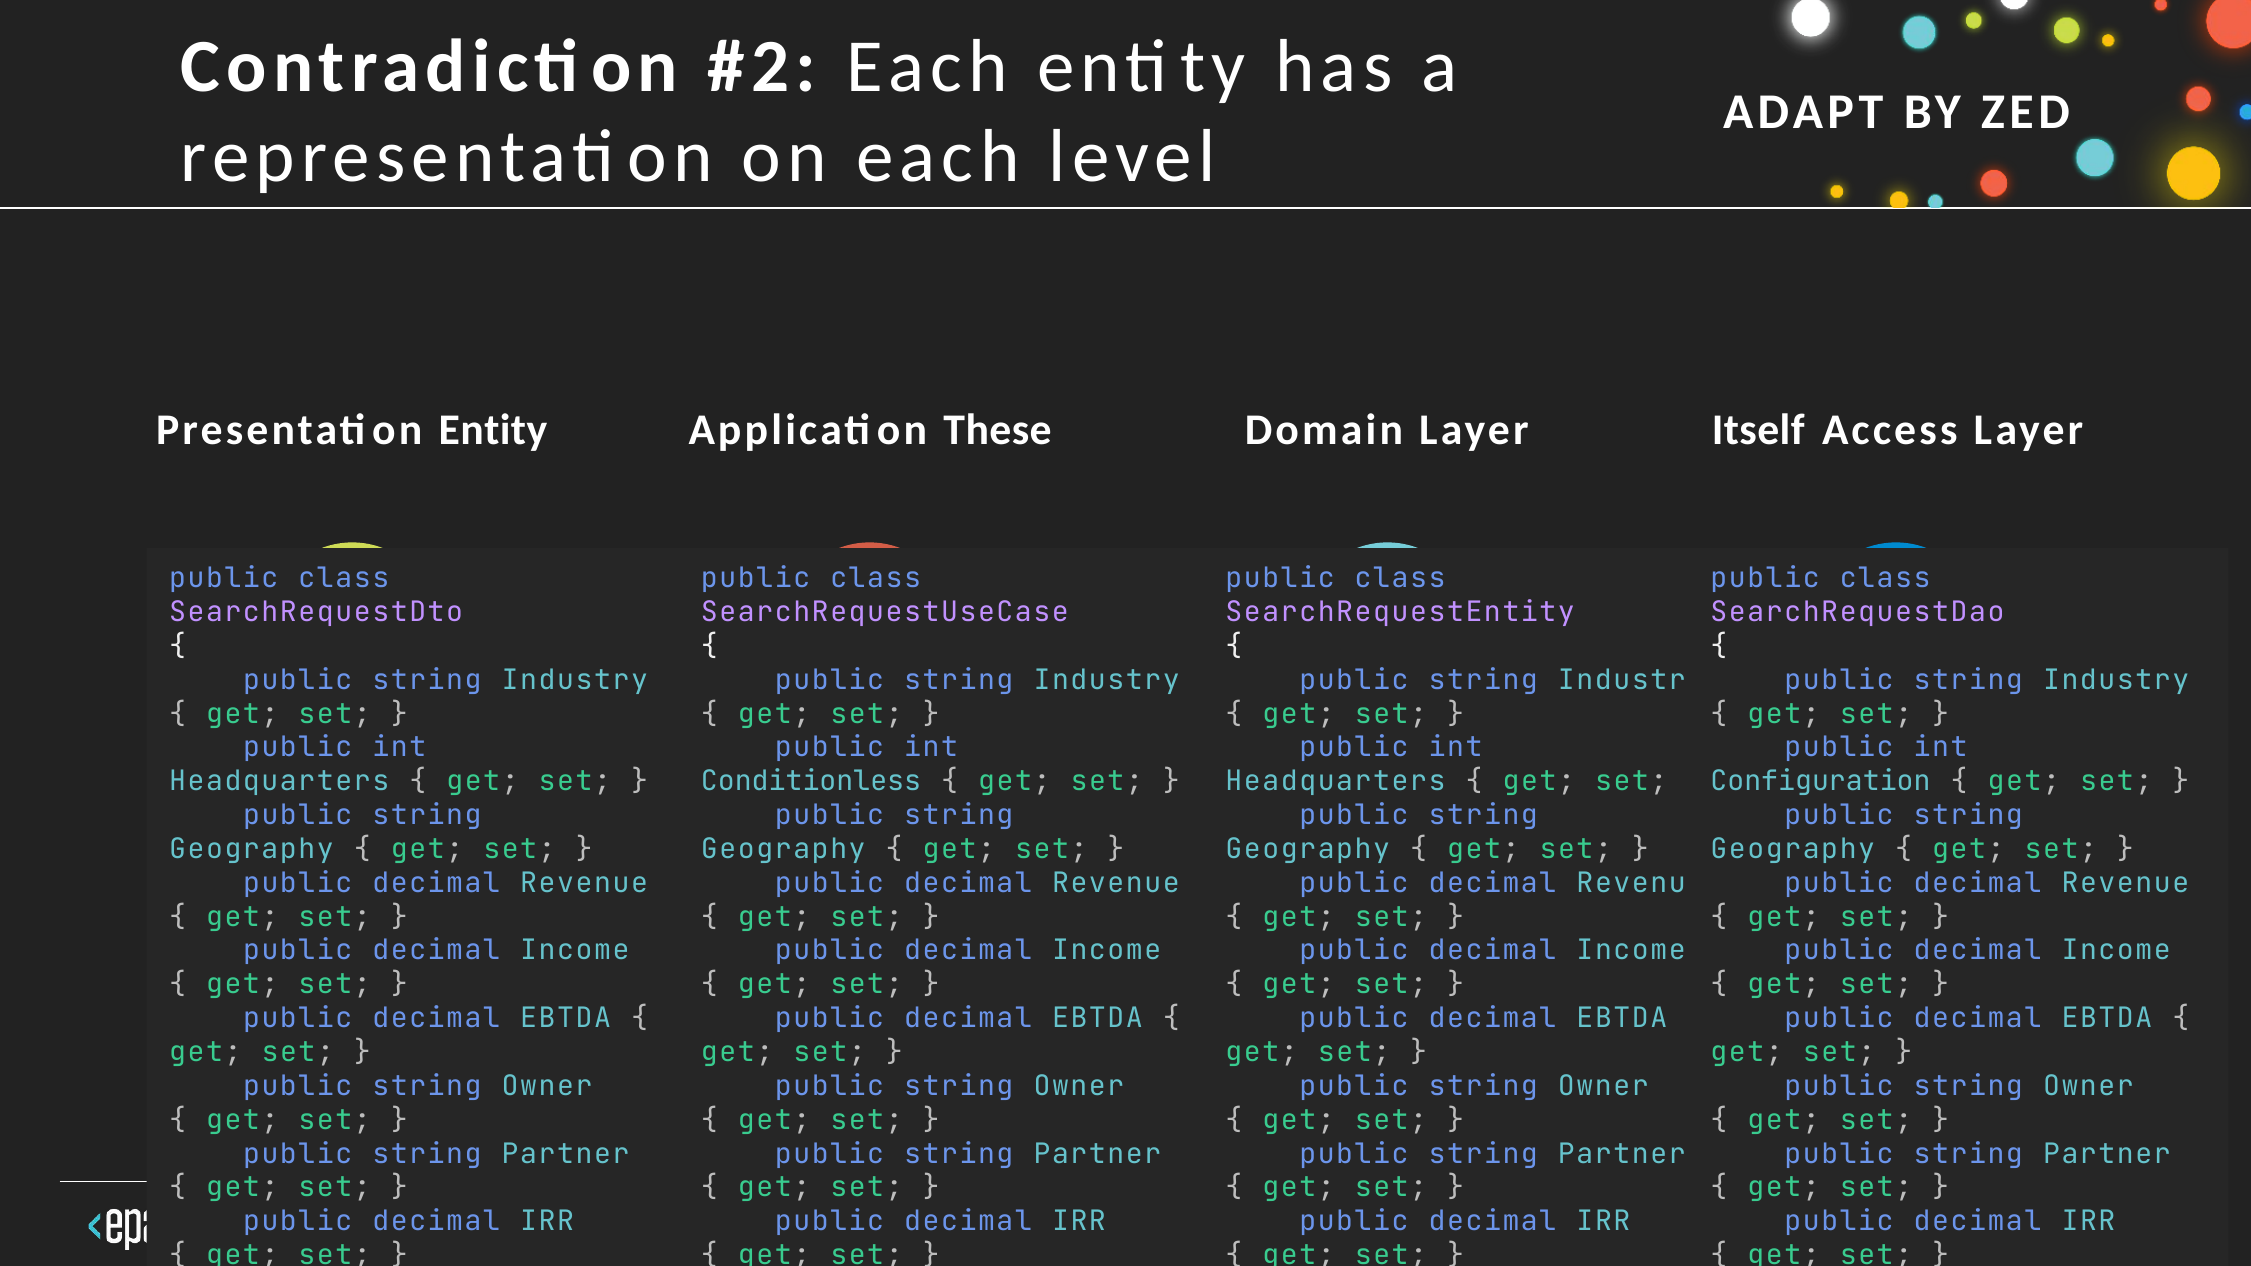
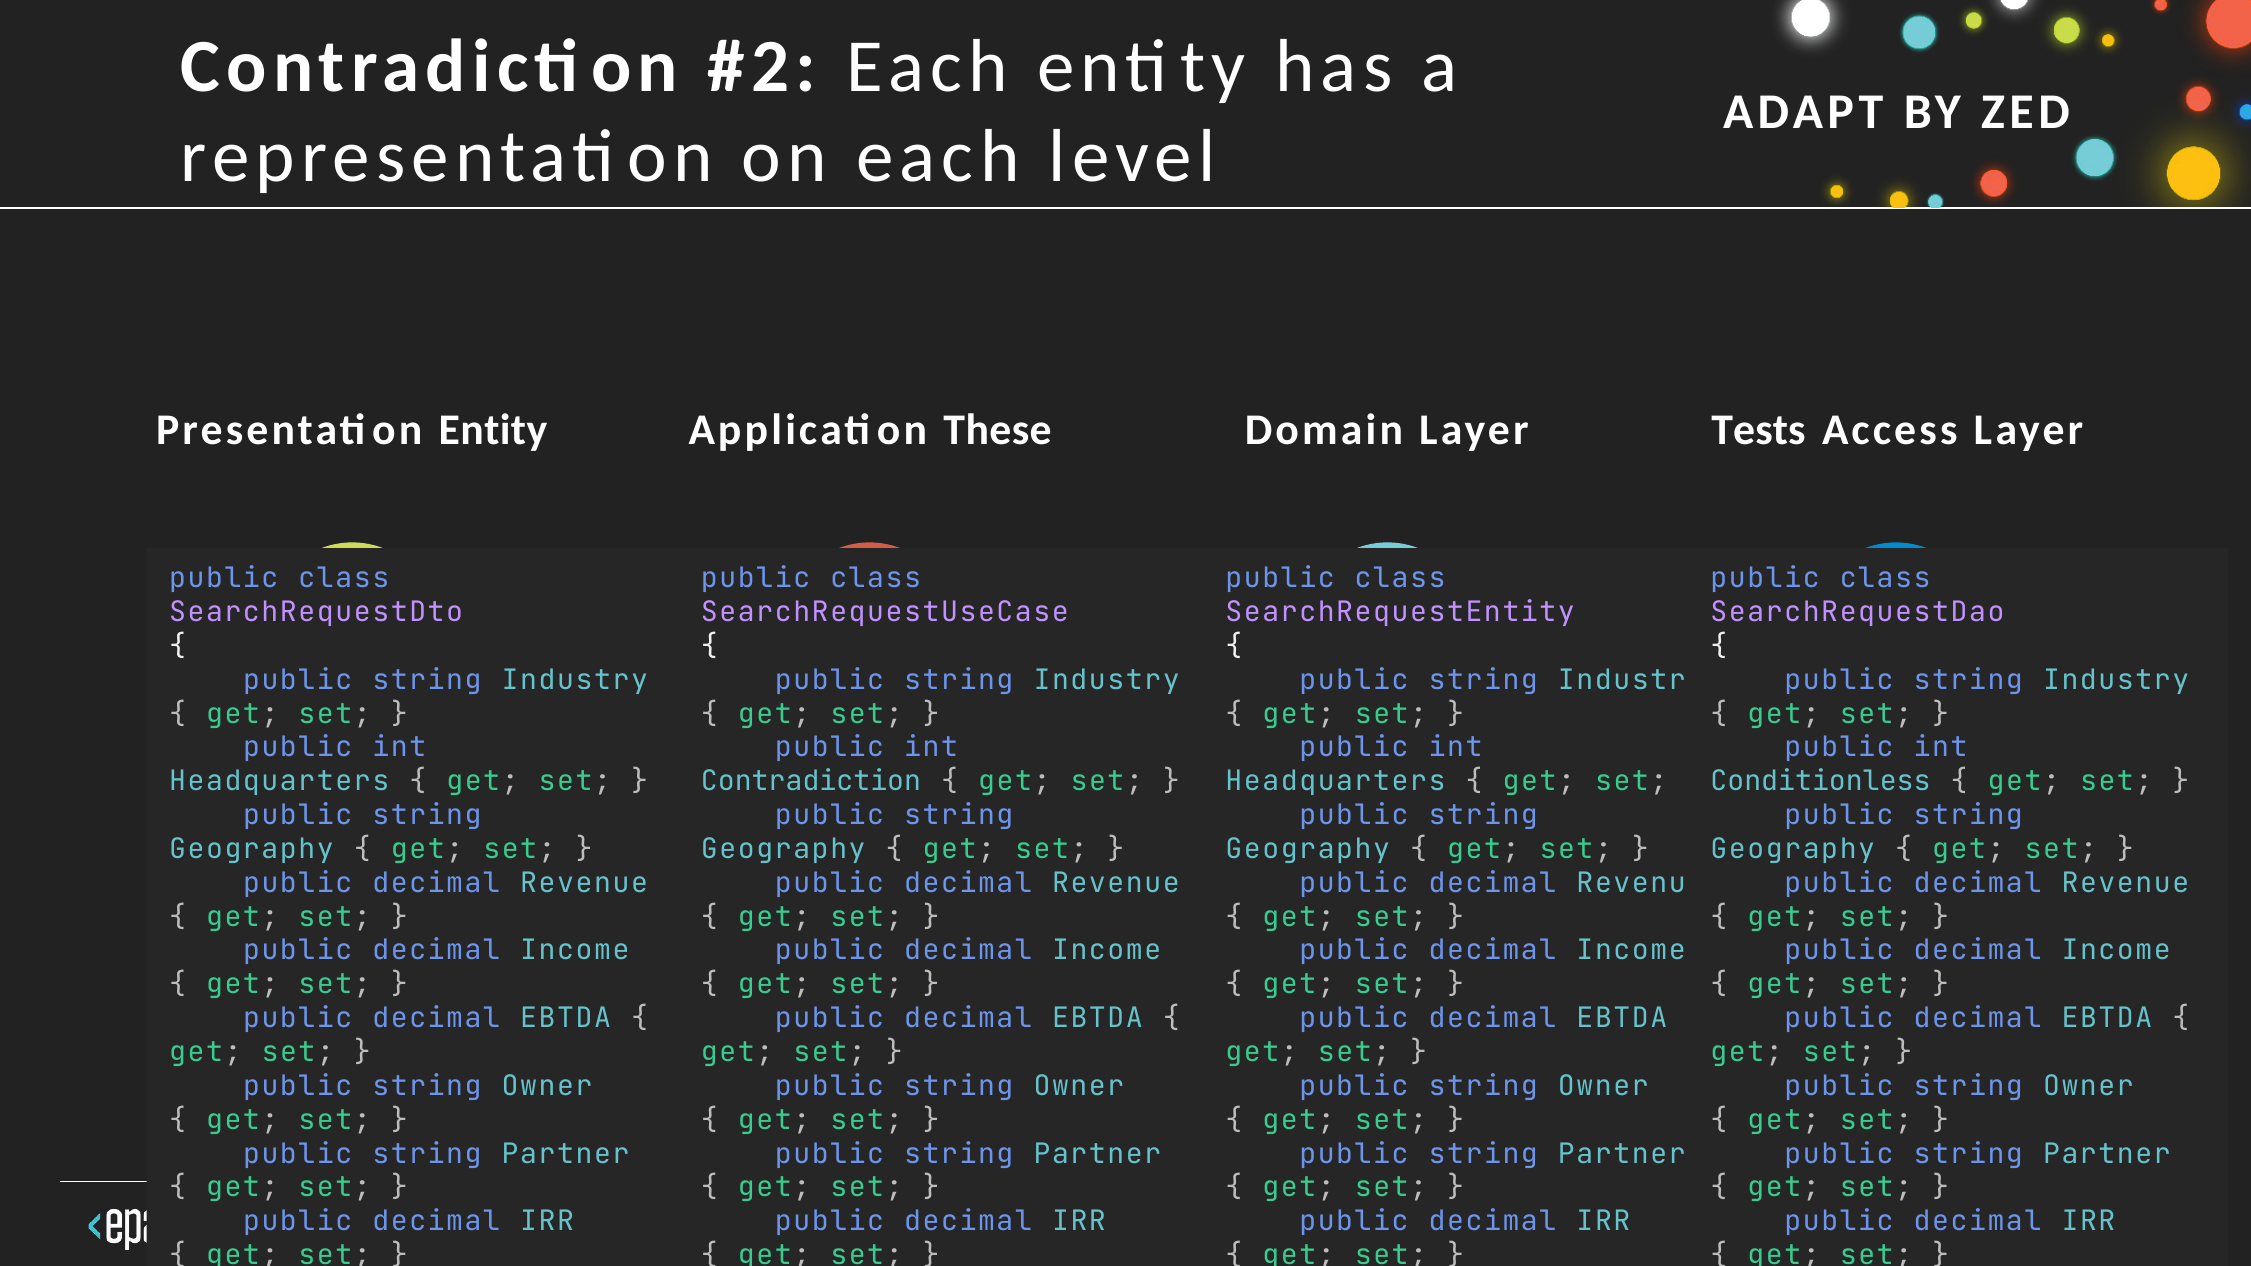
Itself: Itself -> Tests
Conditionless at (811, 782): Conditionless -> Contradiction
Configuration: Configuration -> Conditionless
